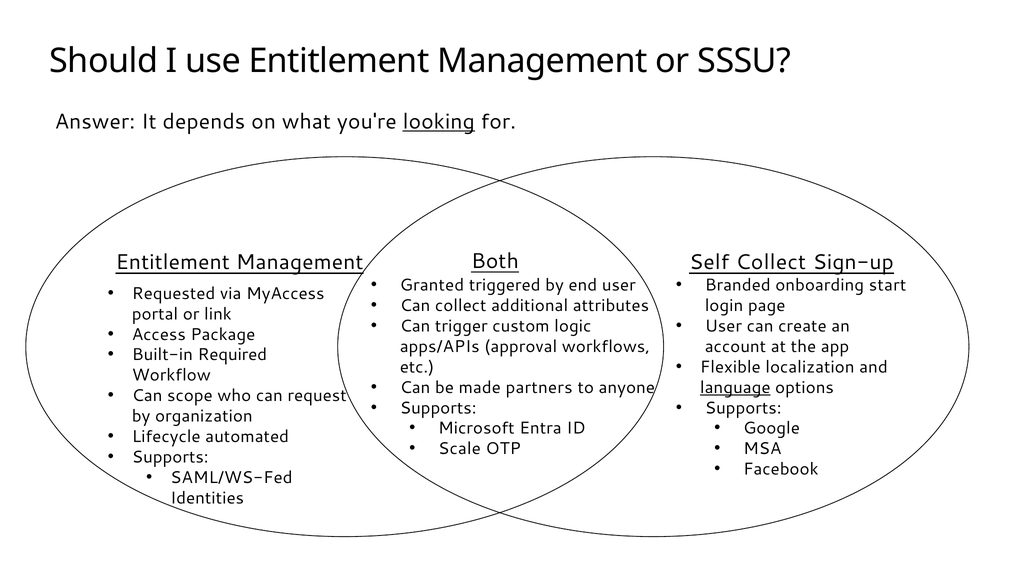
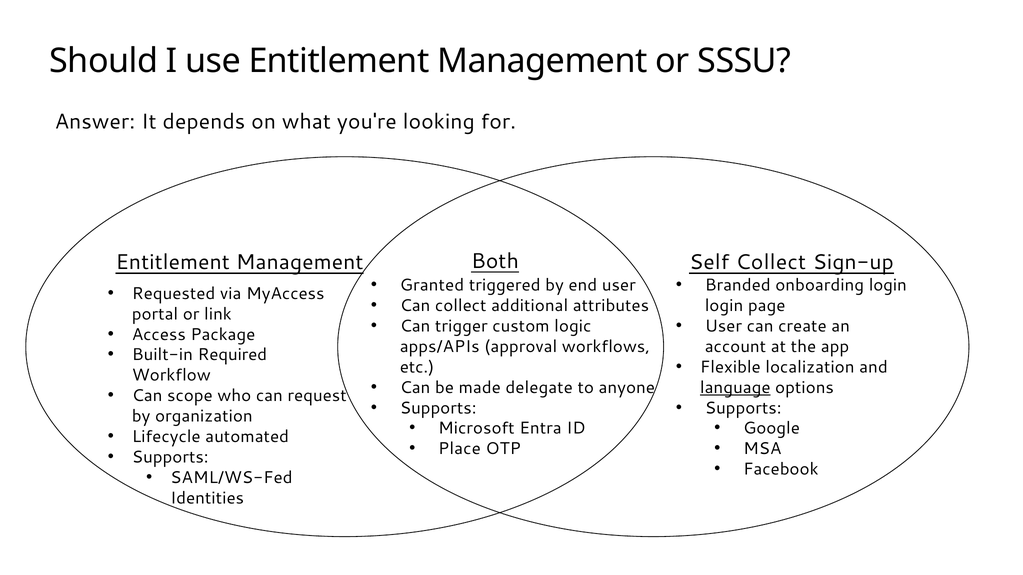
looking underline: present -> none
onboarding start: start -> login
partners: partners -> delegate
Scale: Scale -> Place
